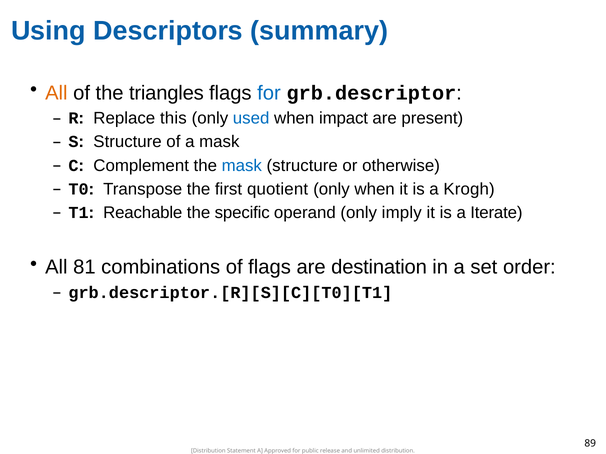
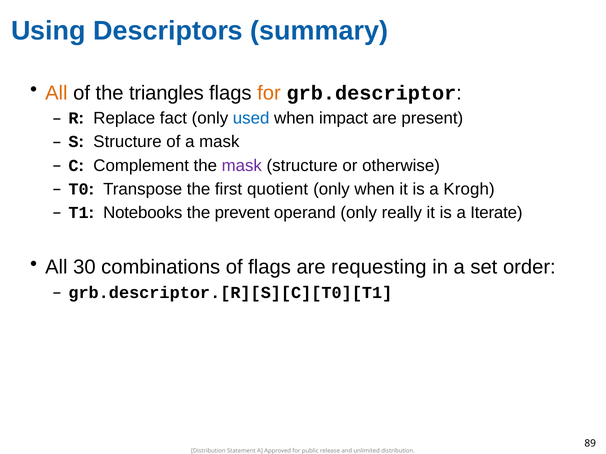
for at (269, 93) colour: blue -> orange
this: this -> fact
mask at (242, 166) colour: blue -> purple
Reachable: Reachable -> Notebooks
specific: specific -> prevent
imply: imply -> really
81: 81 -> 30
destination: destination -> requesting
